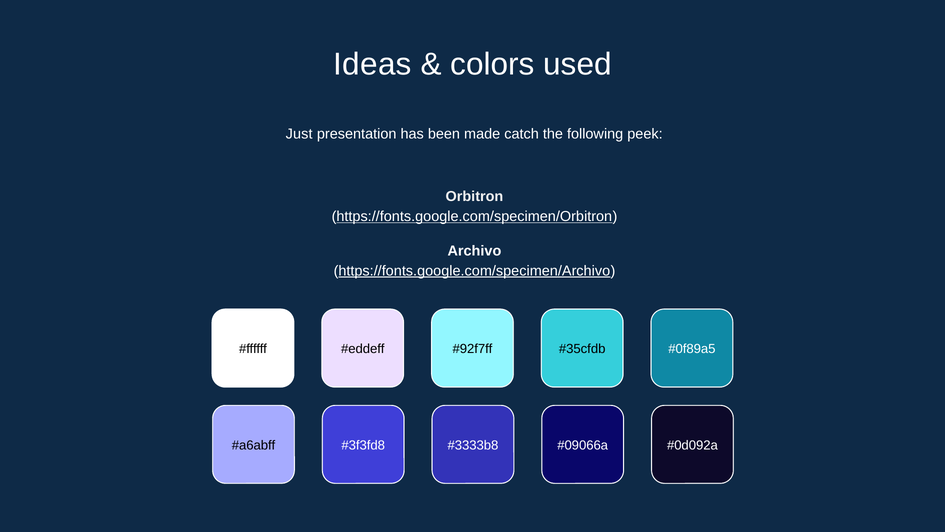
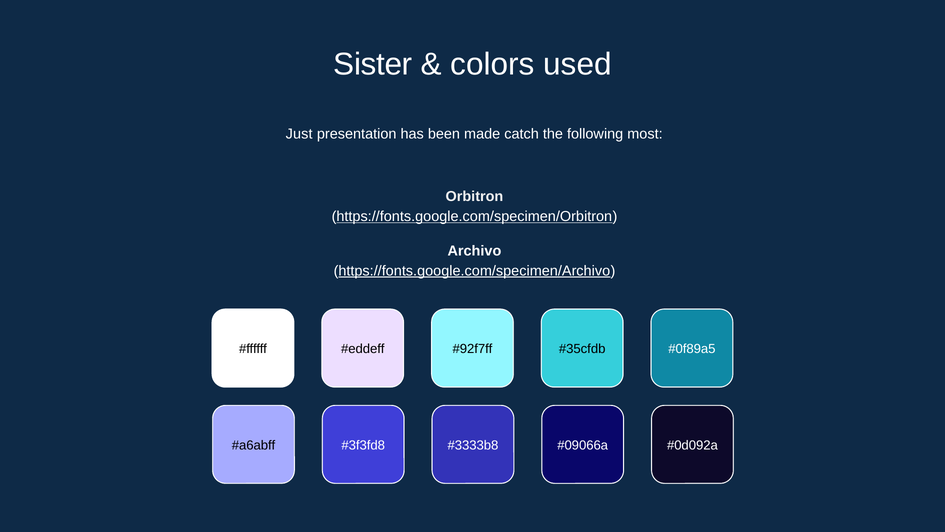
Ideas: Ideas -> Sister
peek: peek -> most
